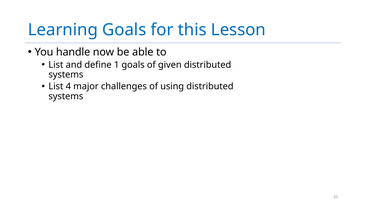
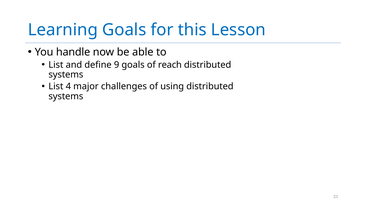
1: 1 -> 9
given: given -> reach
